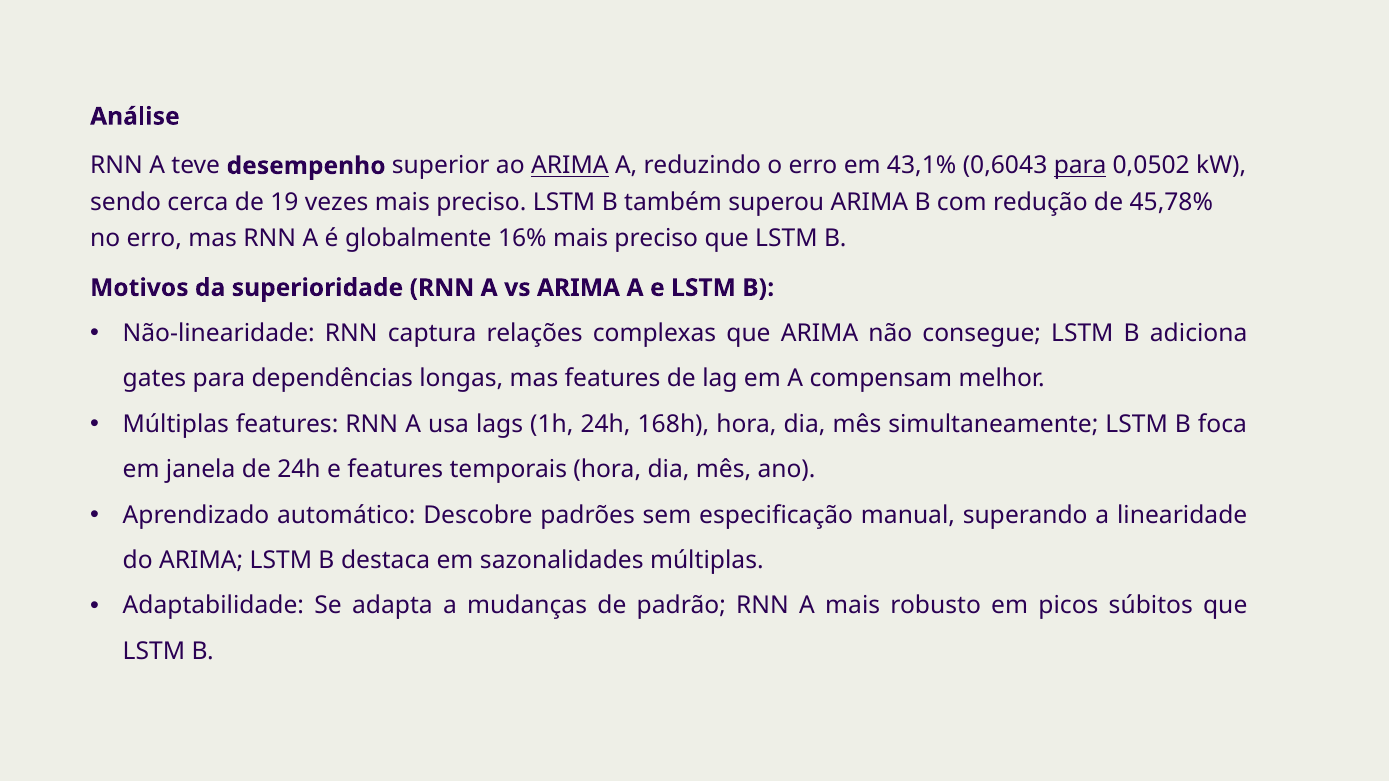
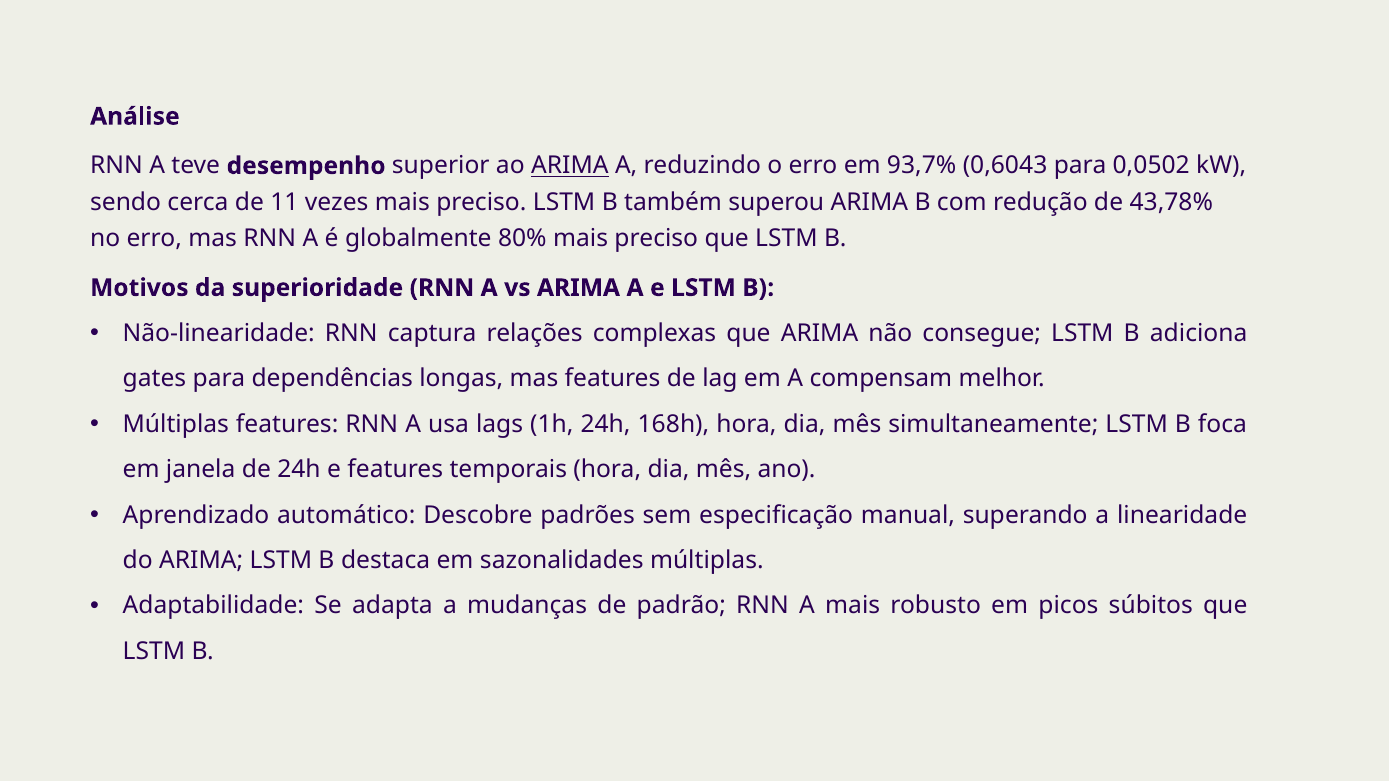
43,1%: 43,1% -> 93,7%
para at (1080, 166) underline: present -> none
19: 19 -> 11
45,78%: 45,78% -> 43,78%
16%: 16% -> 80%
